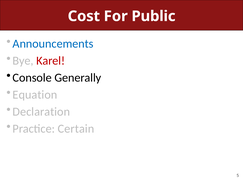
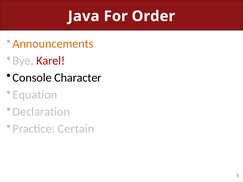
Cost: Cost -> Java
Public: Public -> Order
Announcements colour: blue -> orange
Generally: Generally -> Character
